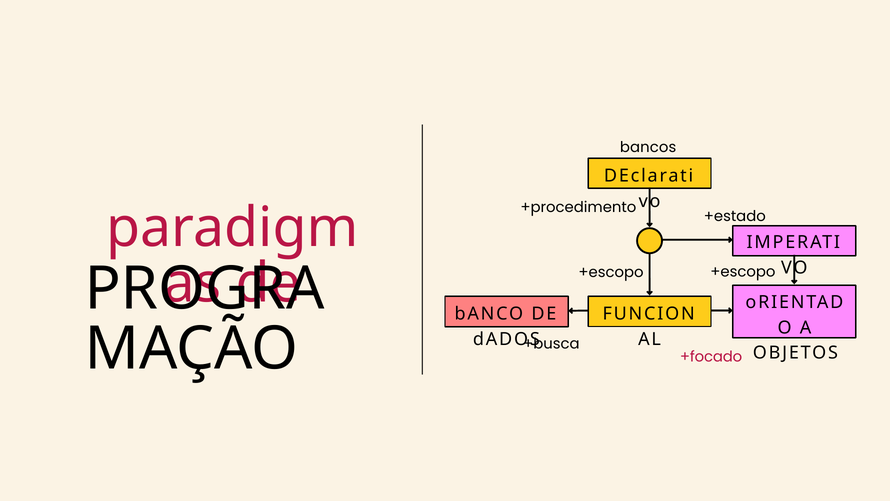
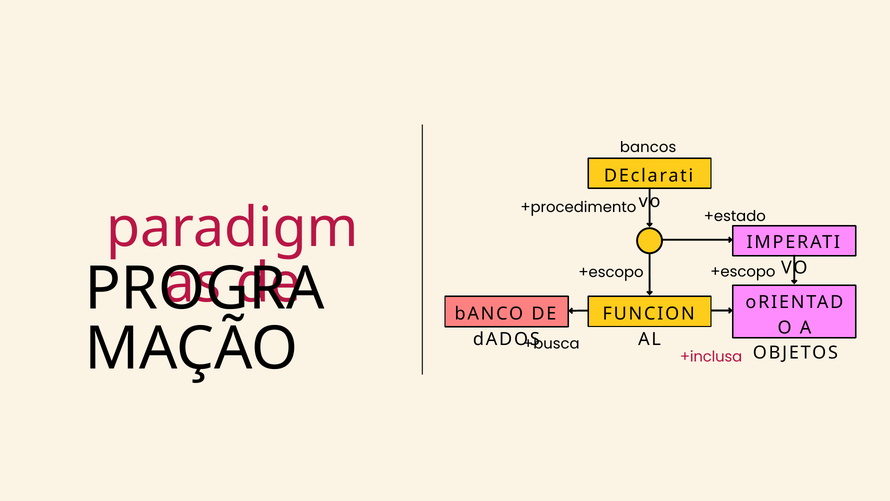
+focado: +focado -> +inclusa
